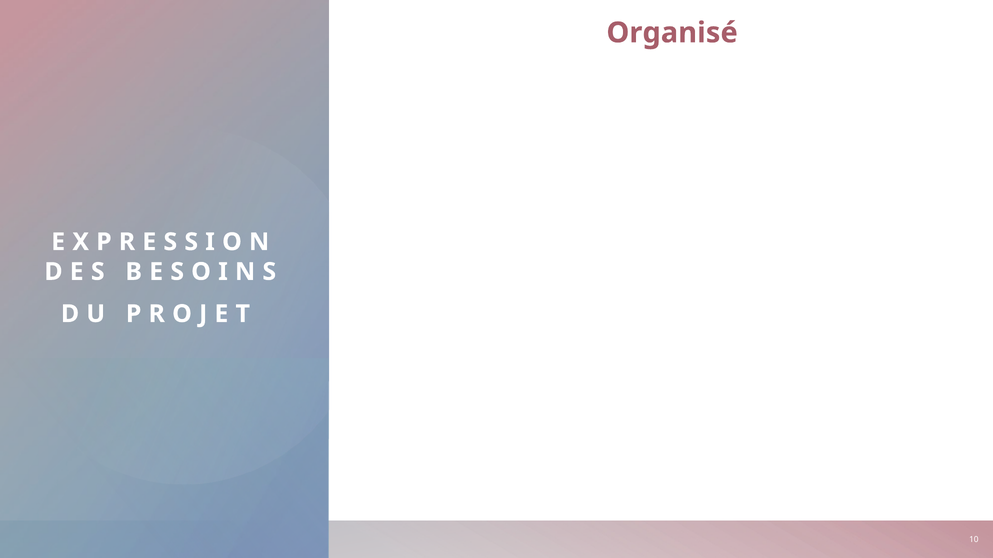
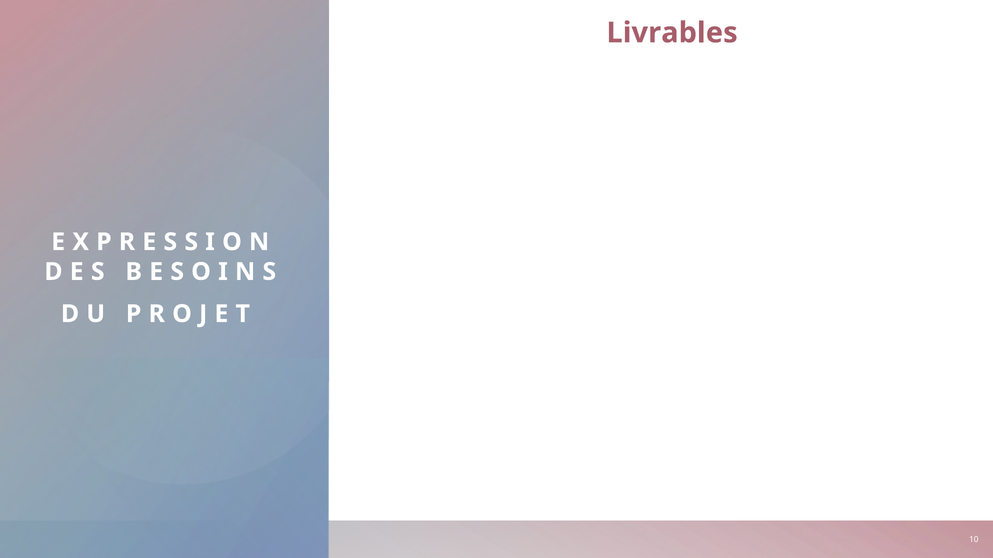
Organisé: Organisé -> Livrables
